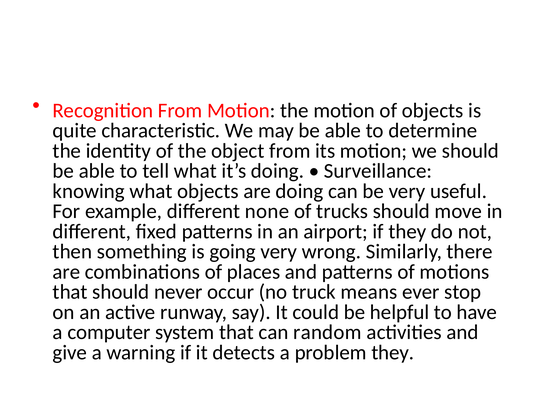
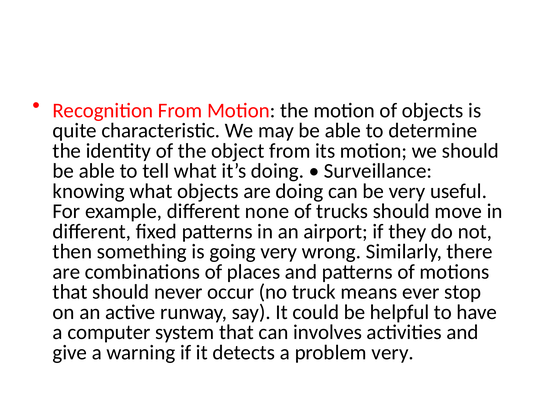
random: random -> involves
problem they: they -> very
